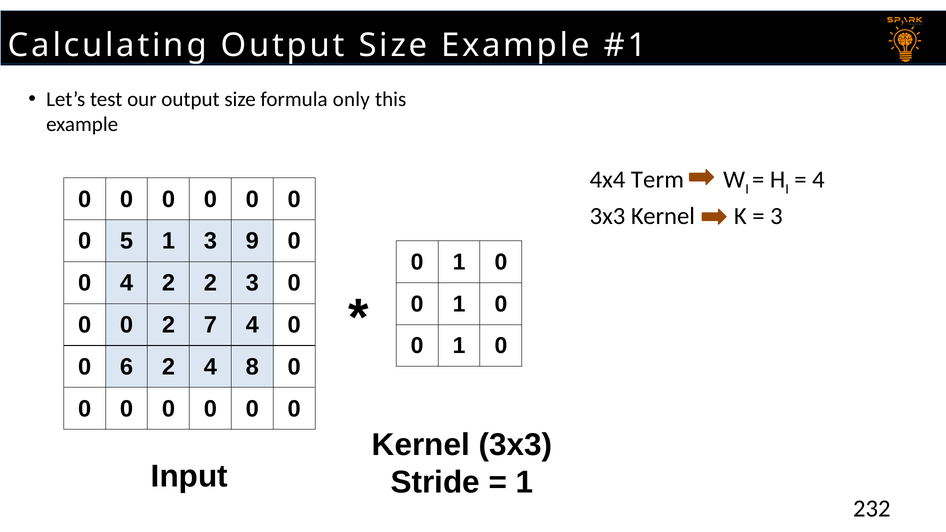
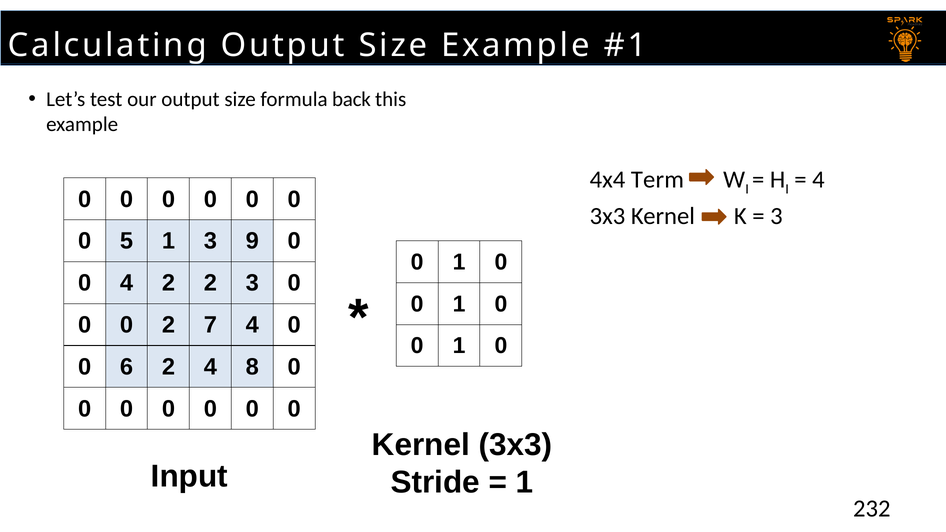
only: only -> back
